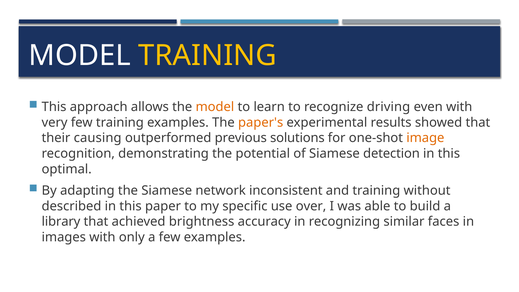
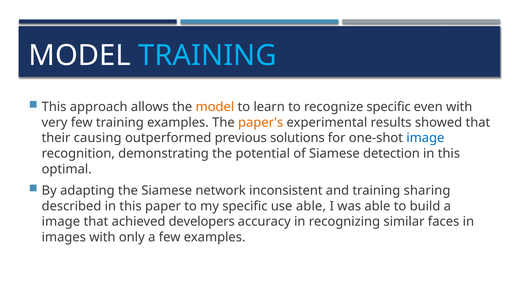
TRAINING at (207, 56) colour: yellow -> light blue
recognize driving: driving -> specific
image at (425, 138) colour: orange -> blue
without: without -> sharing
use over: over -> able
library at (61, 222): library -> image
brightness: brightness -> developers
